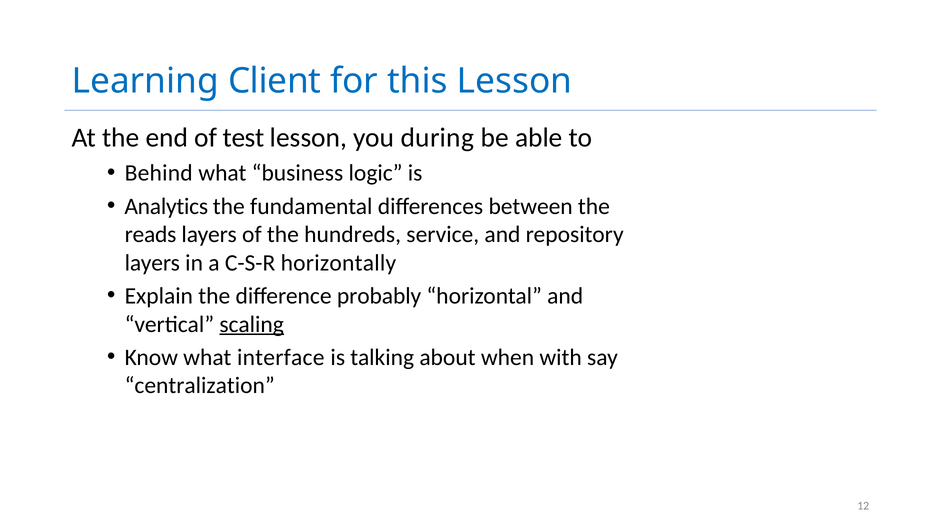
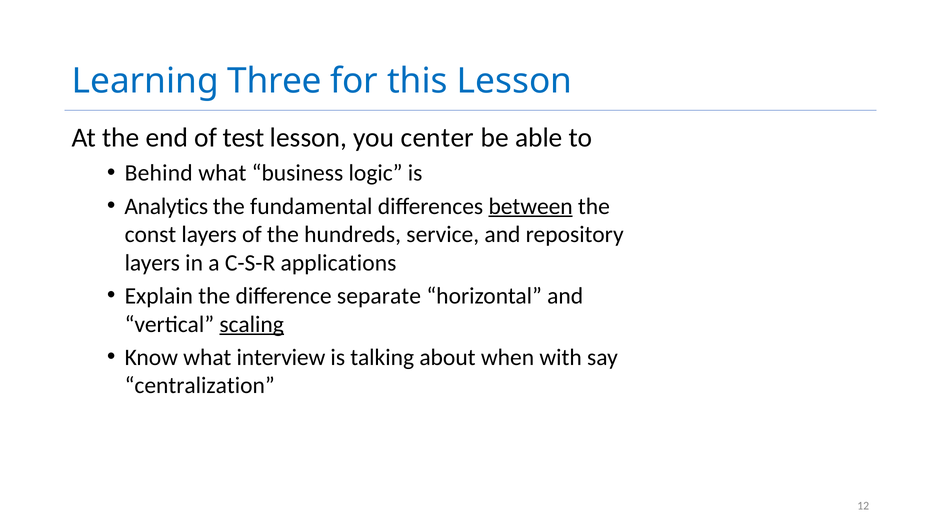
Client: Client -> Three
during: during -> center
between underline: none -> present
reads: reads -> const
horizontally: horizontally -> applications
probably: probably -> separate
interface: interface -> interview
